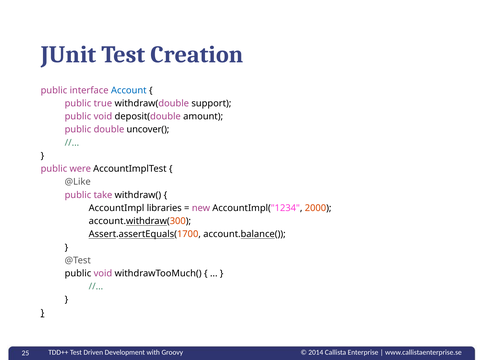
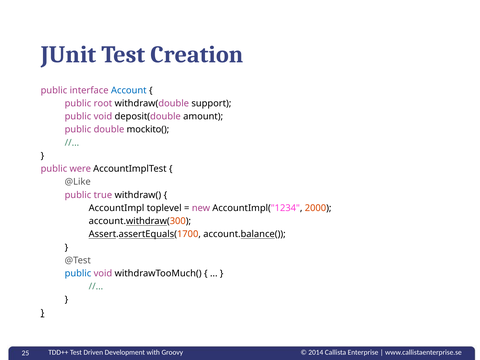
true: true -> root
uncover(: uncover( -> mockito(
take: take -> true
libraries: libraries -> toplevel
public at (78, 273) colour: black -> blue
